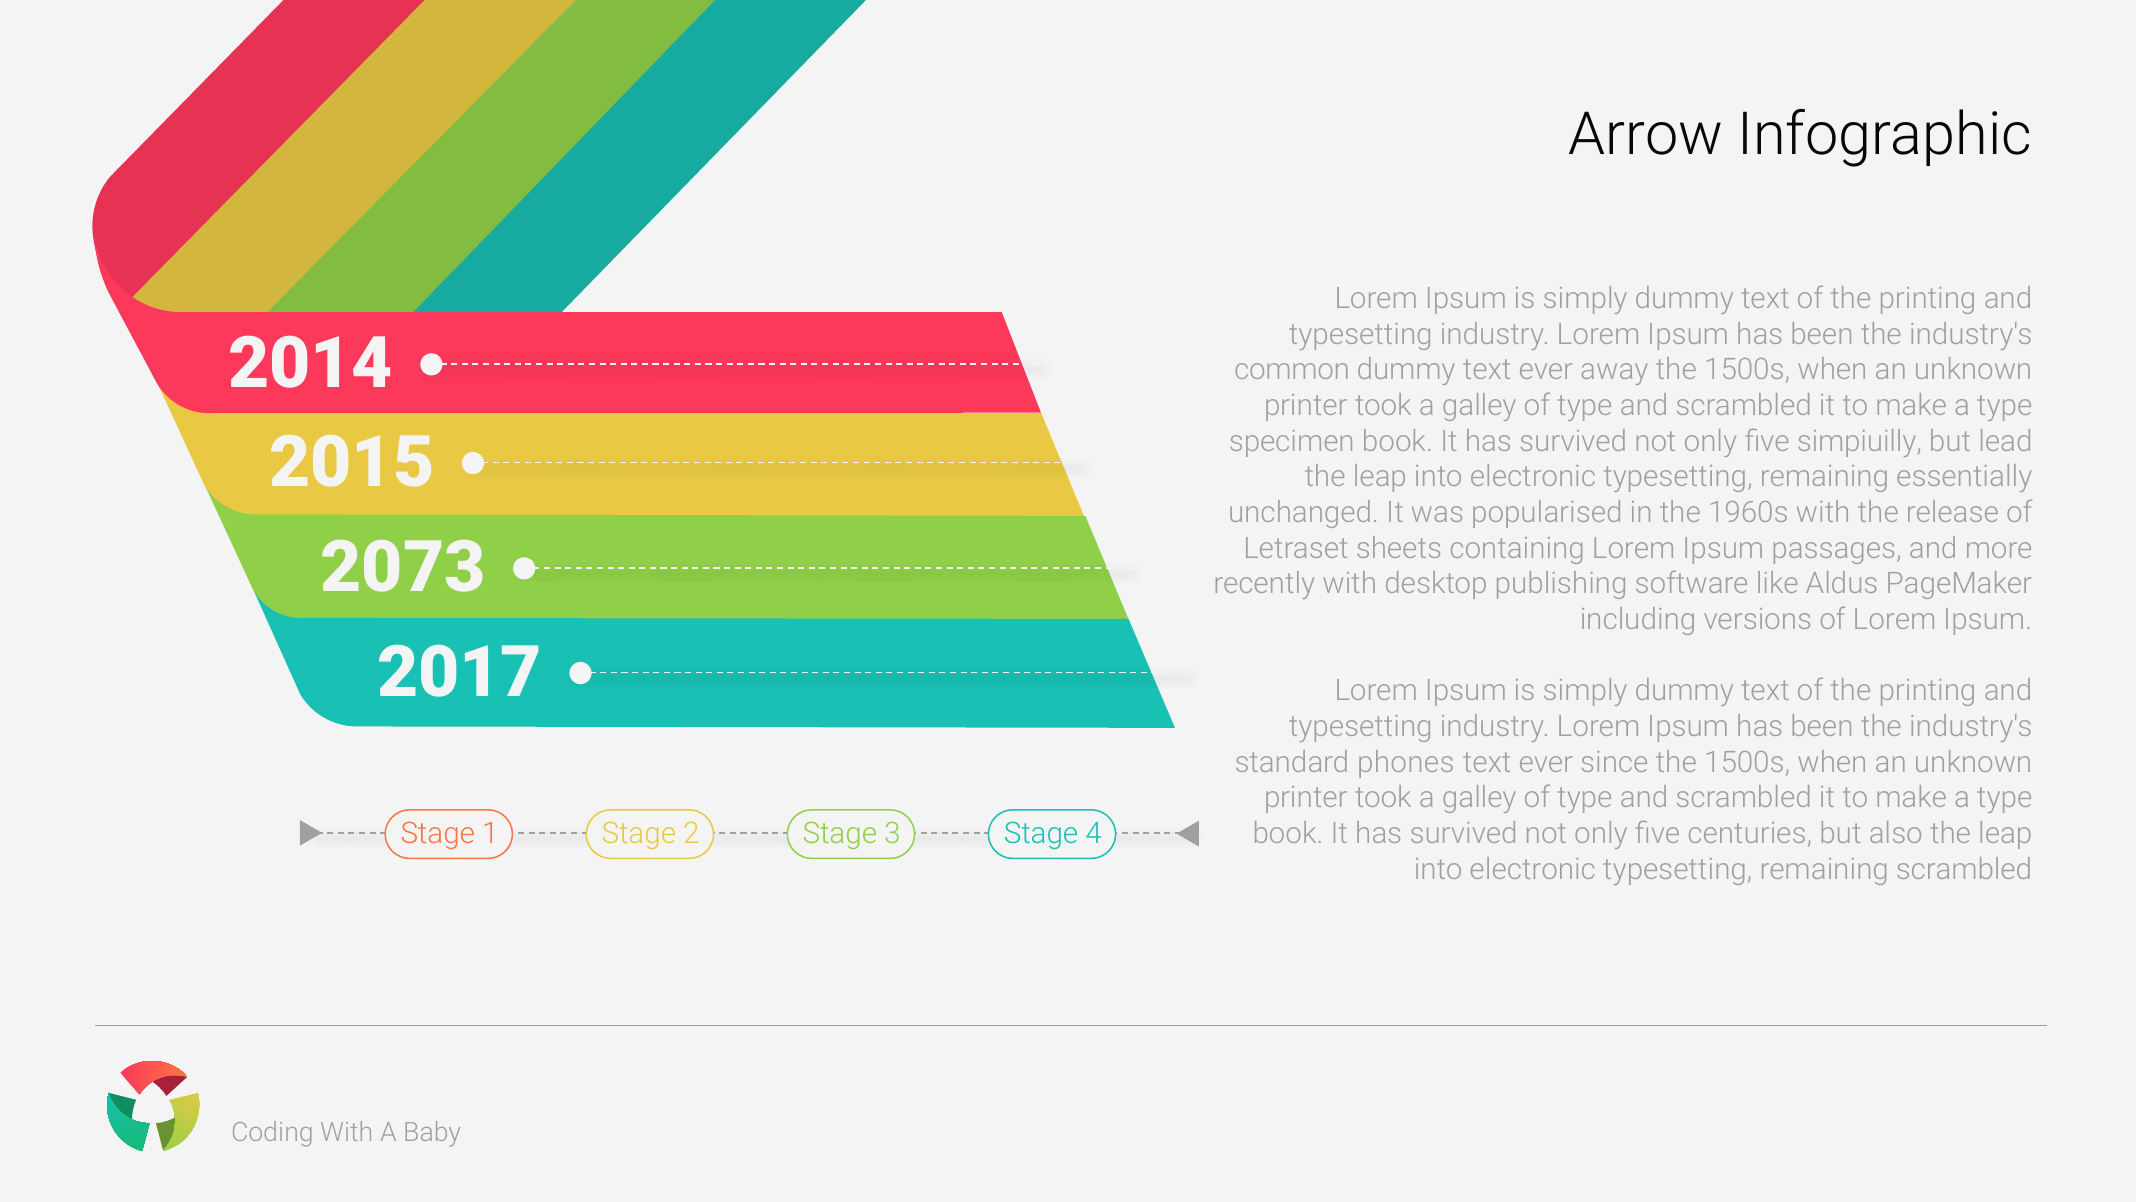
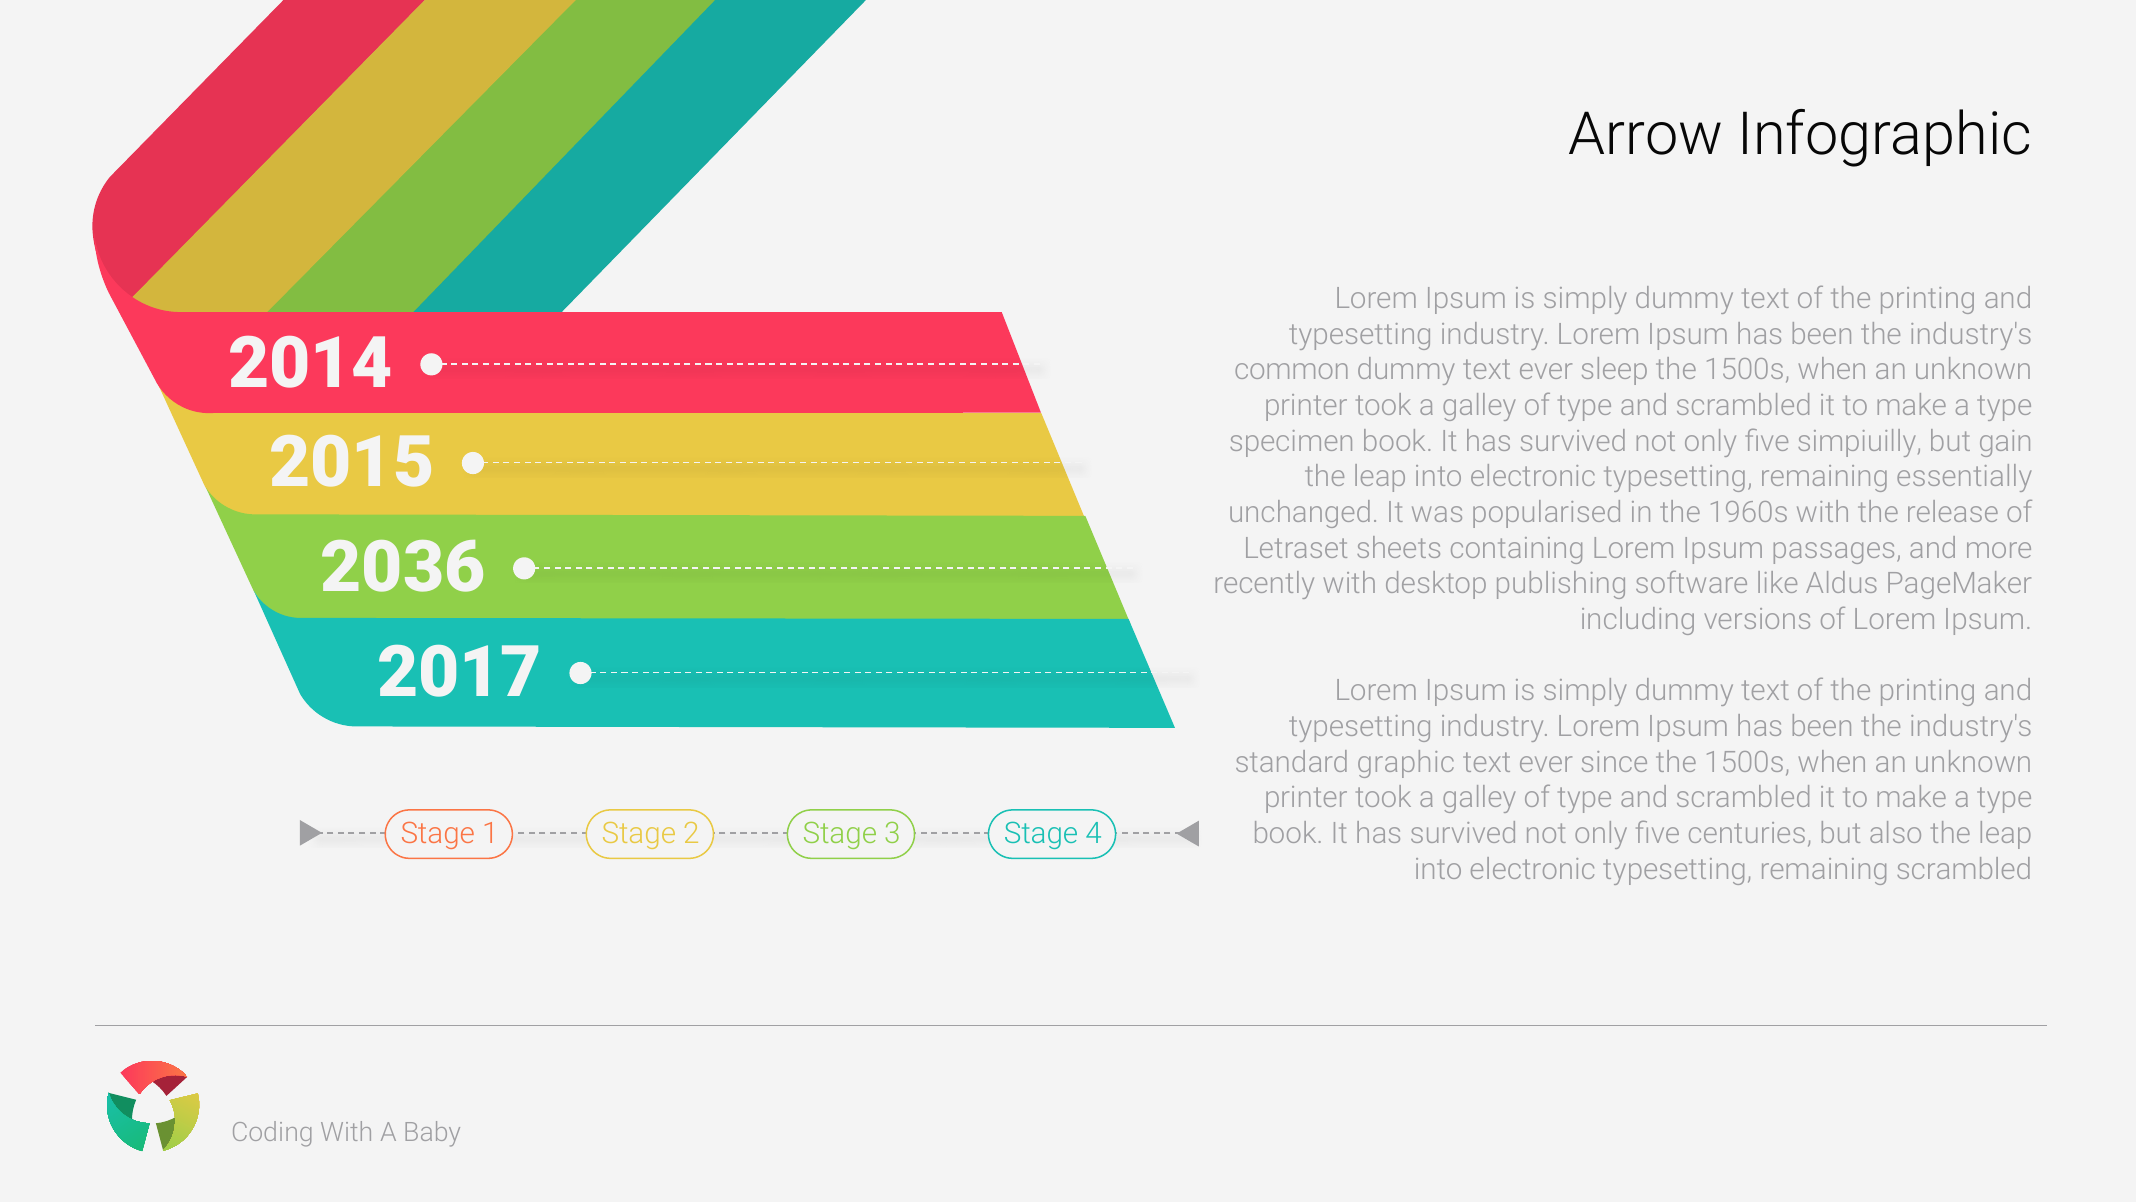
away: away -> sleep
lead: lead -> gain
2073: 2073 -> 2036
phones: phones -> graphic
